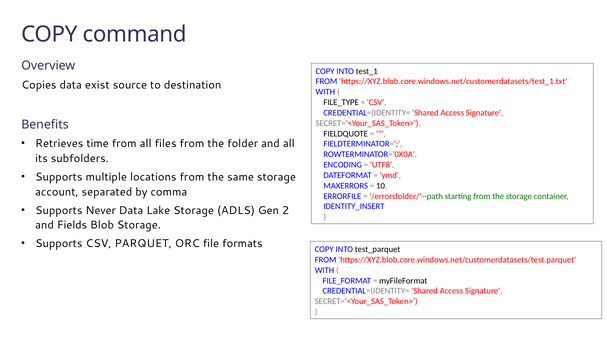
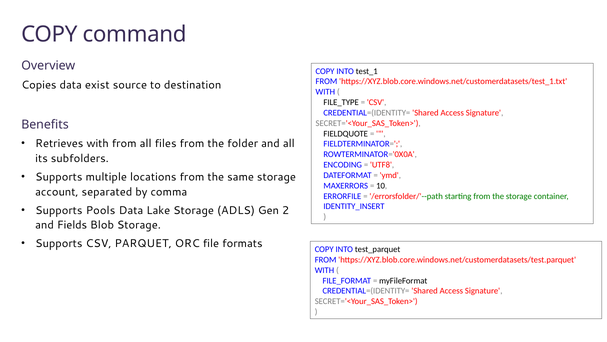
Retrieves time: time -> with
Never: Never -> Pools
